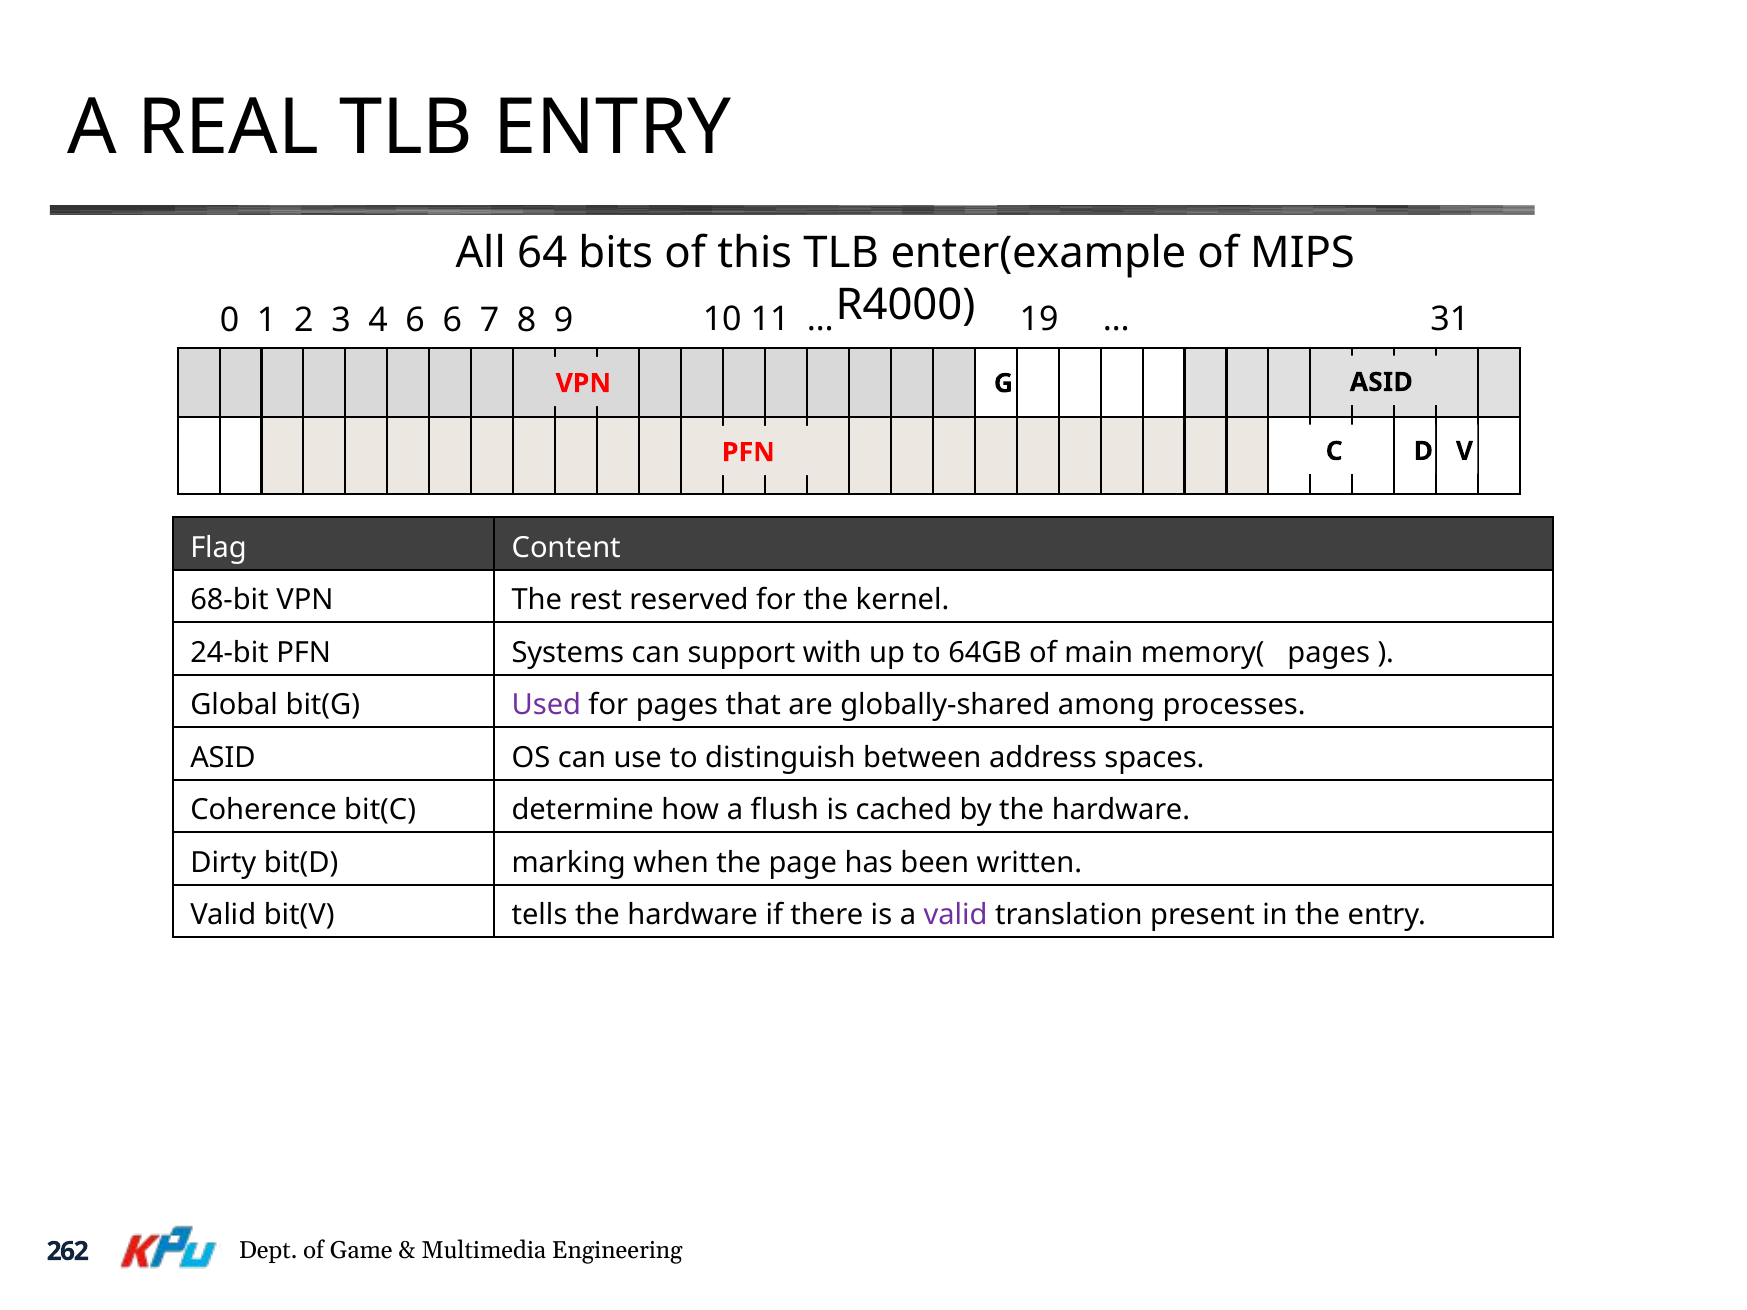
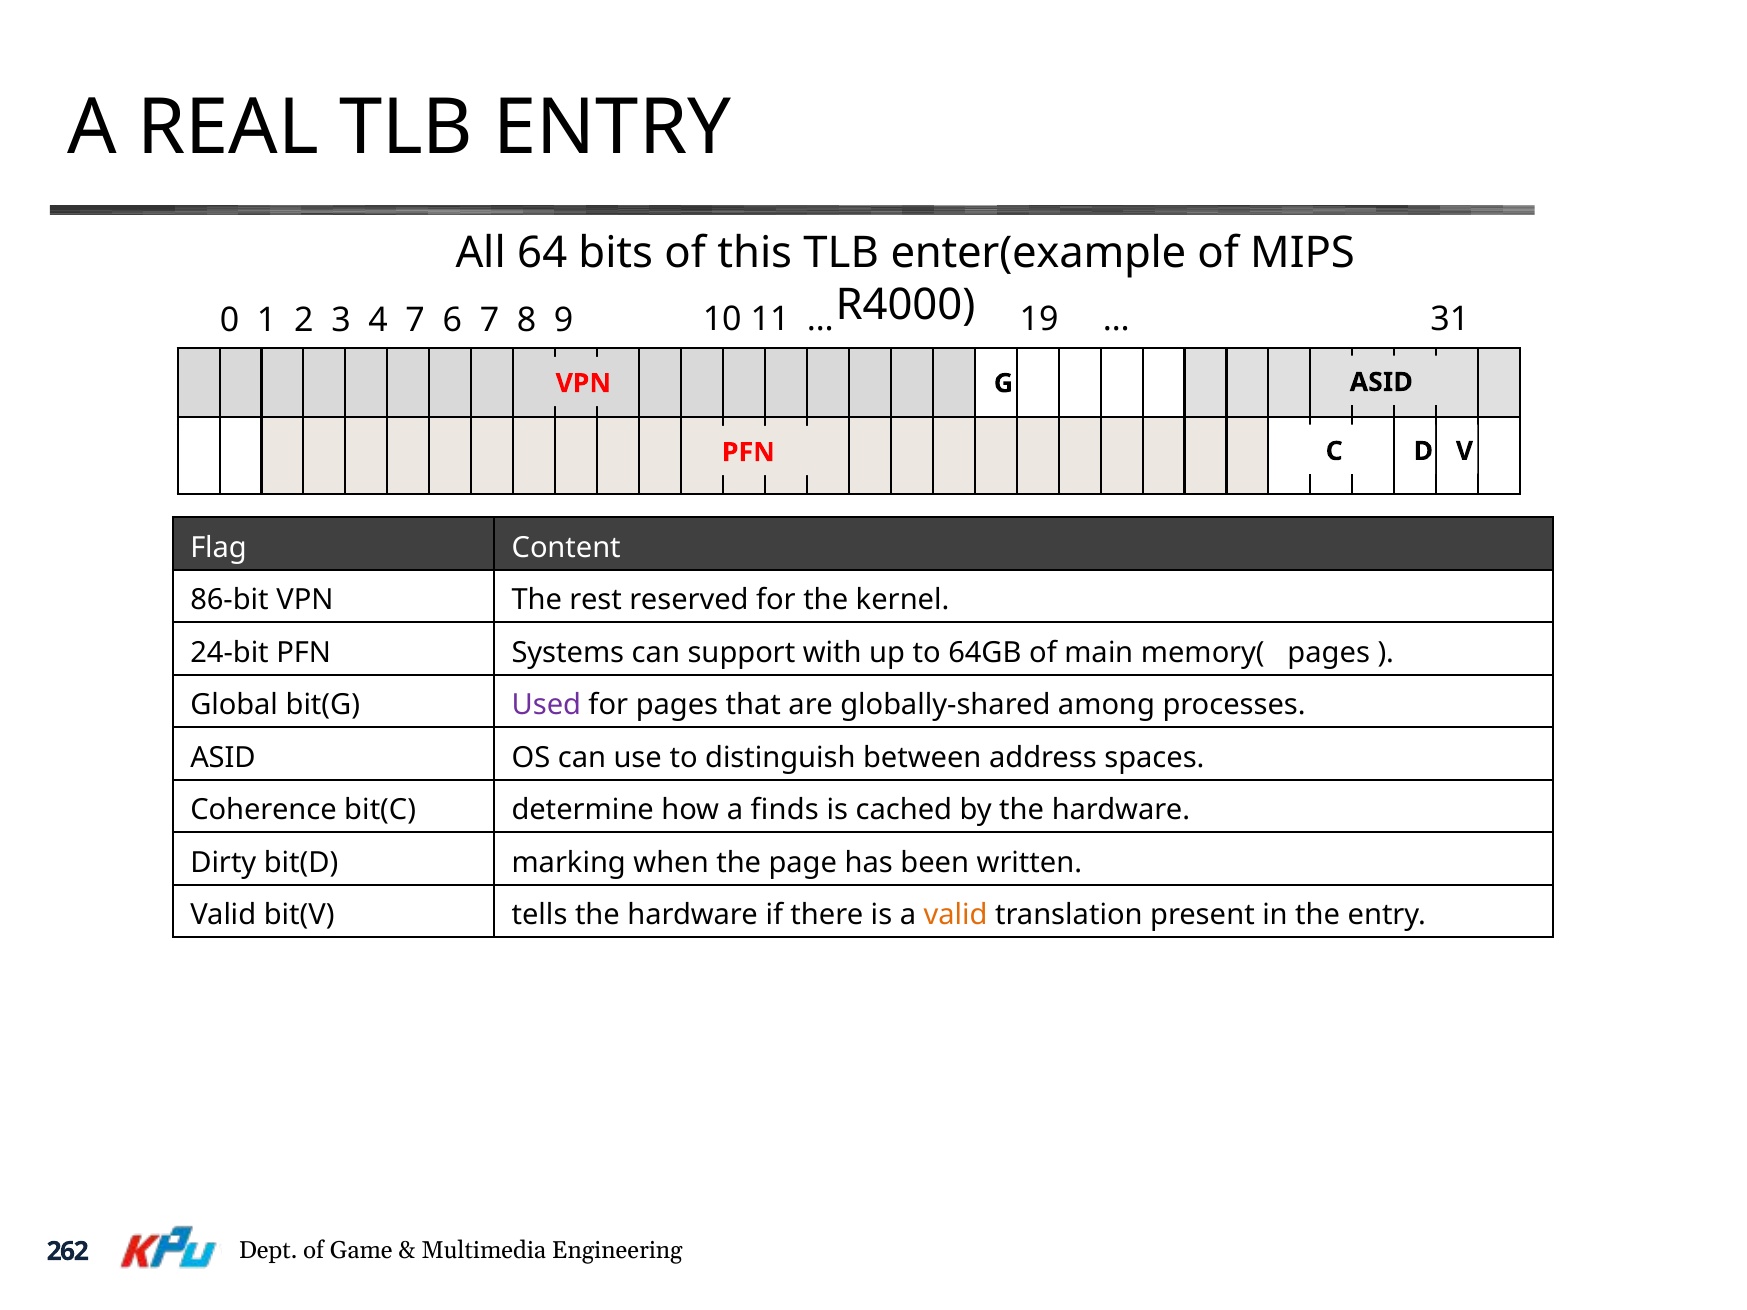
4 6: 6 -> 7
68-bit: 68-bit -> 86-bit
flush: flush -> finds
valid at (956, 915) colour: purple -> orange
